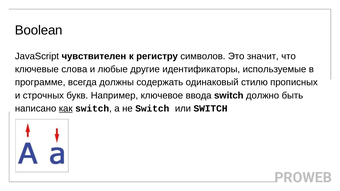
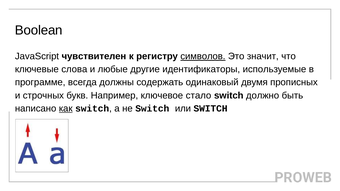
символов underline: none -> present
стилю: стилю -> двумя
ввода: ввода -> стало
